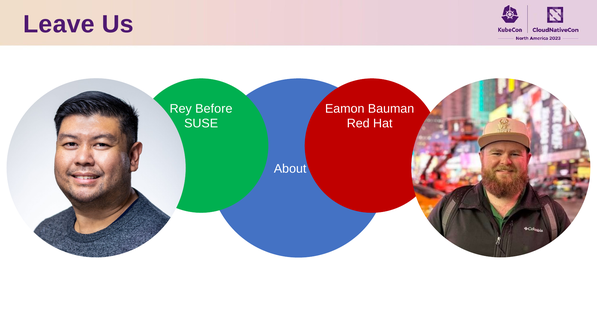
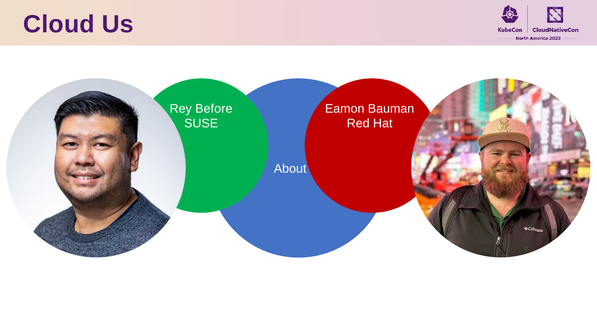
Leave: Leave -> Cloud
